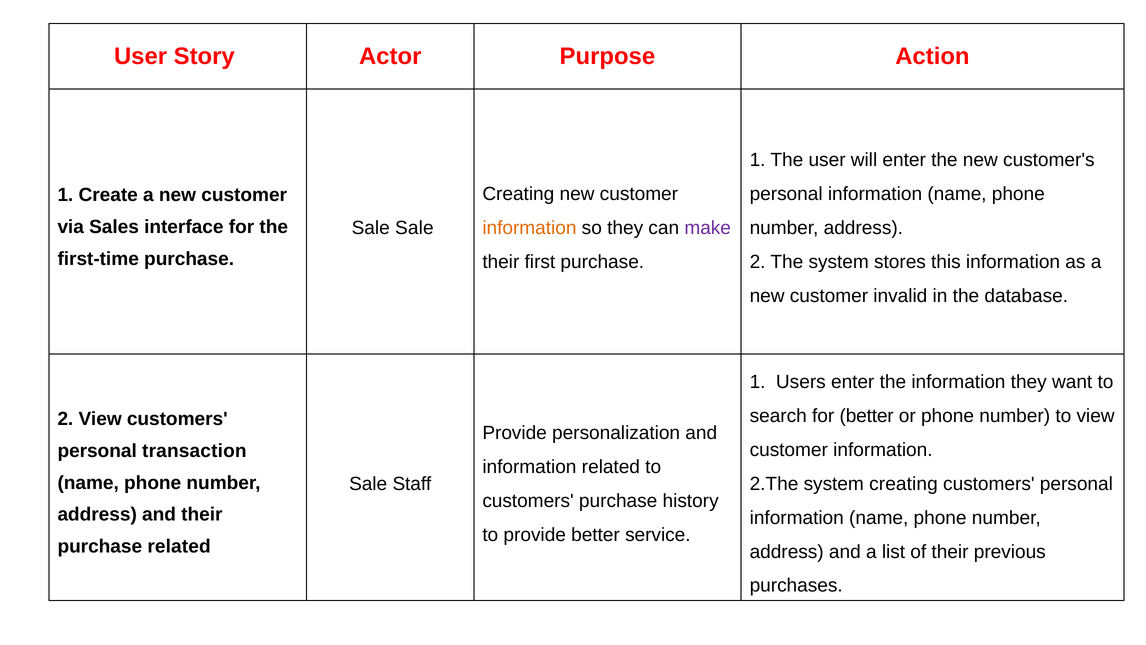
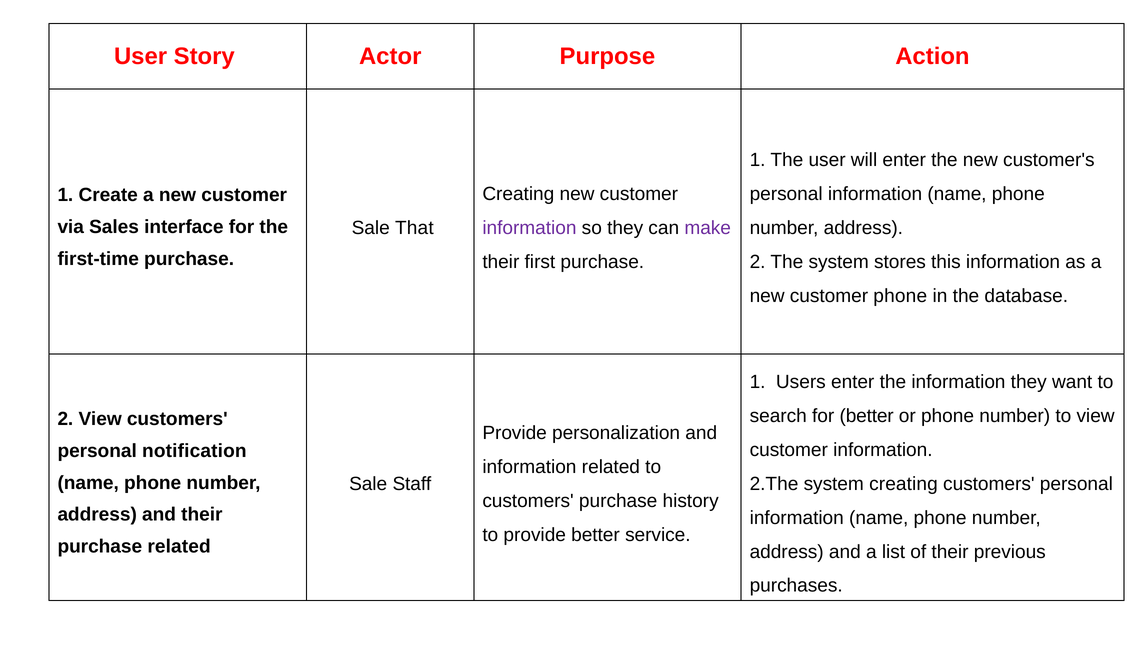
Sale Sale: Sale -> That
information at (529, 228) colour: orange -> purple
customer invalid: invalid -> phone
transaction: transaction -> notification
